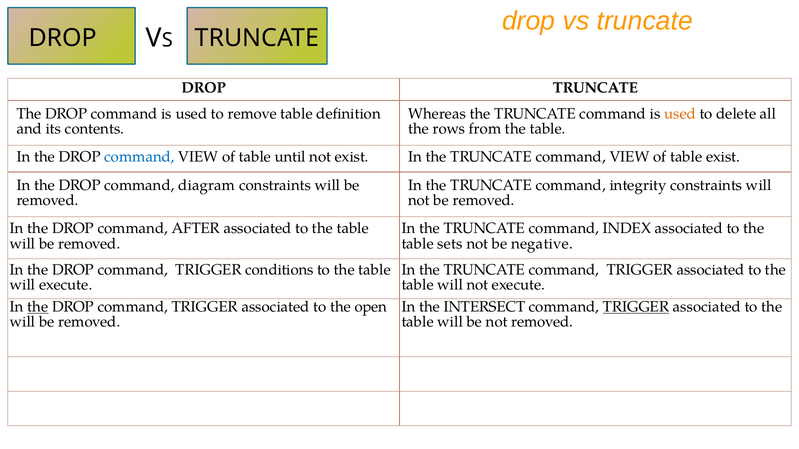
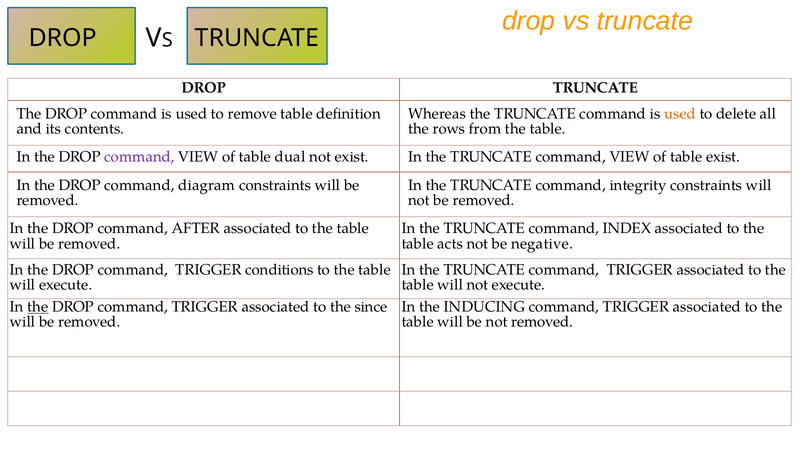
command at (139, 157) colour: blue -> purple
until: until -> dual
sets: sets -> acts
open: open -> since
INTERSECT: INTERSECT -> INDUCING
TRIGGER at (636, 307) underline: present -> none
